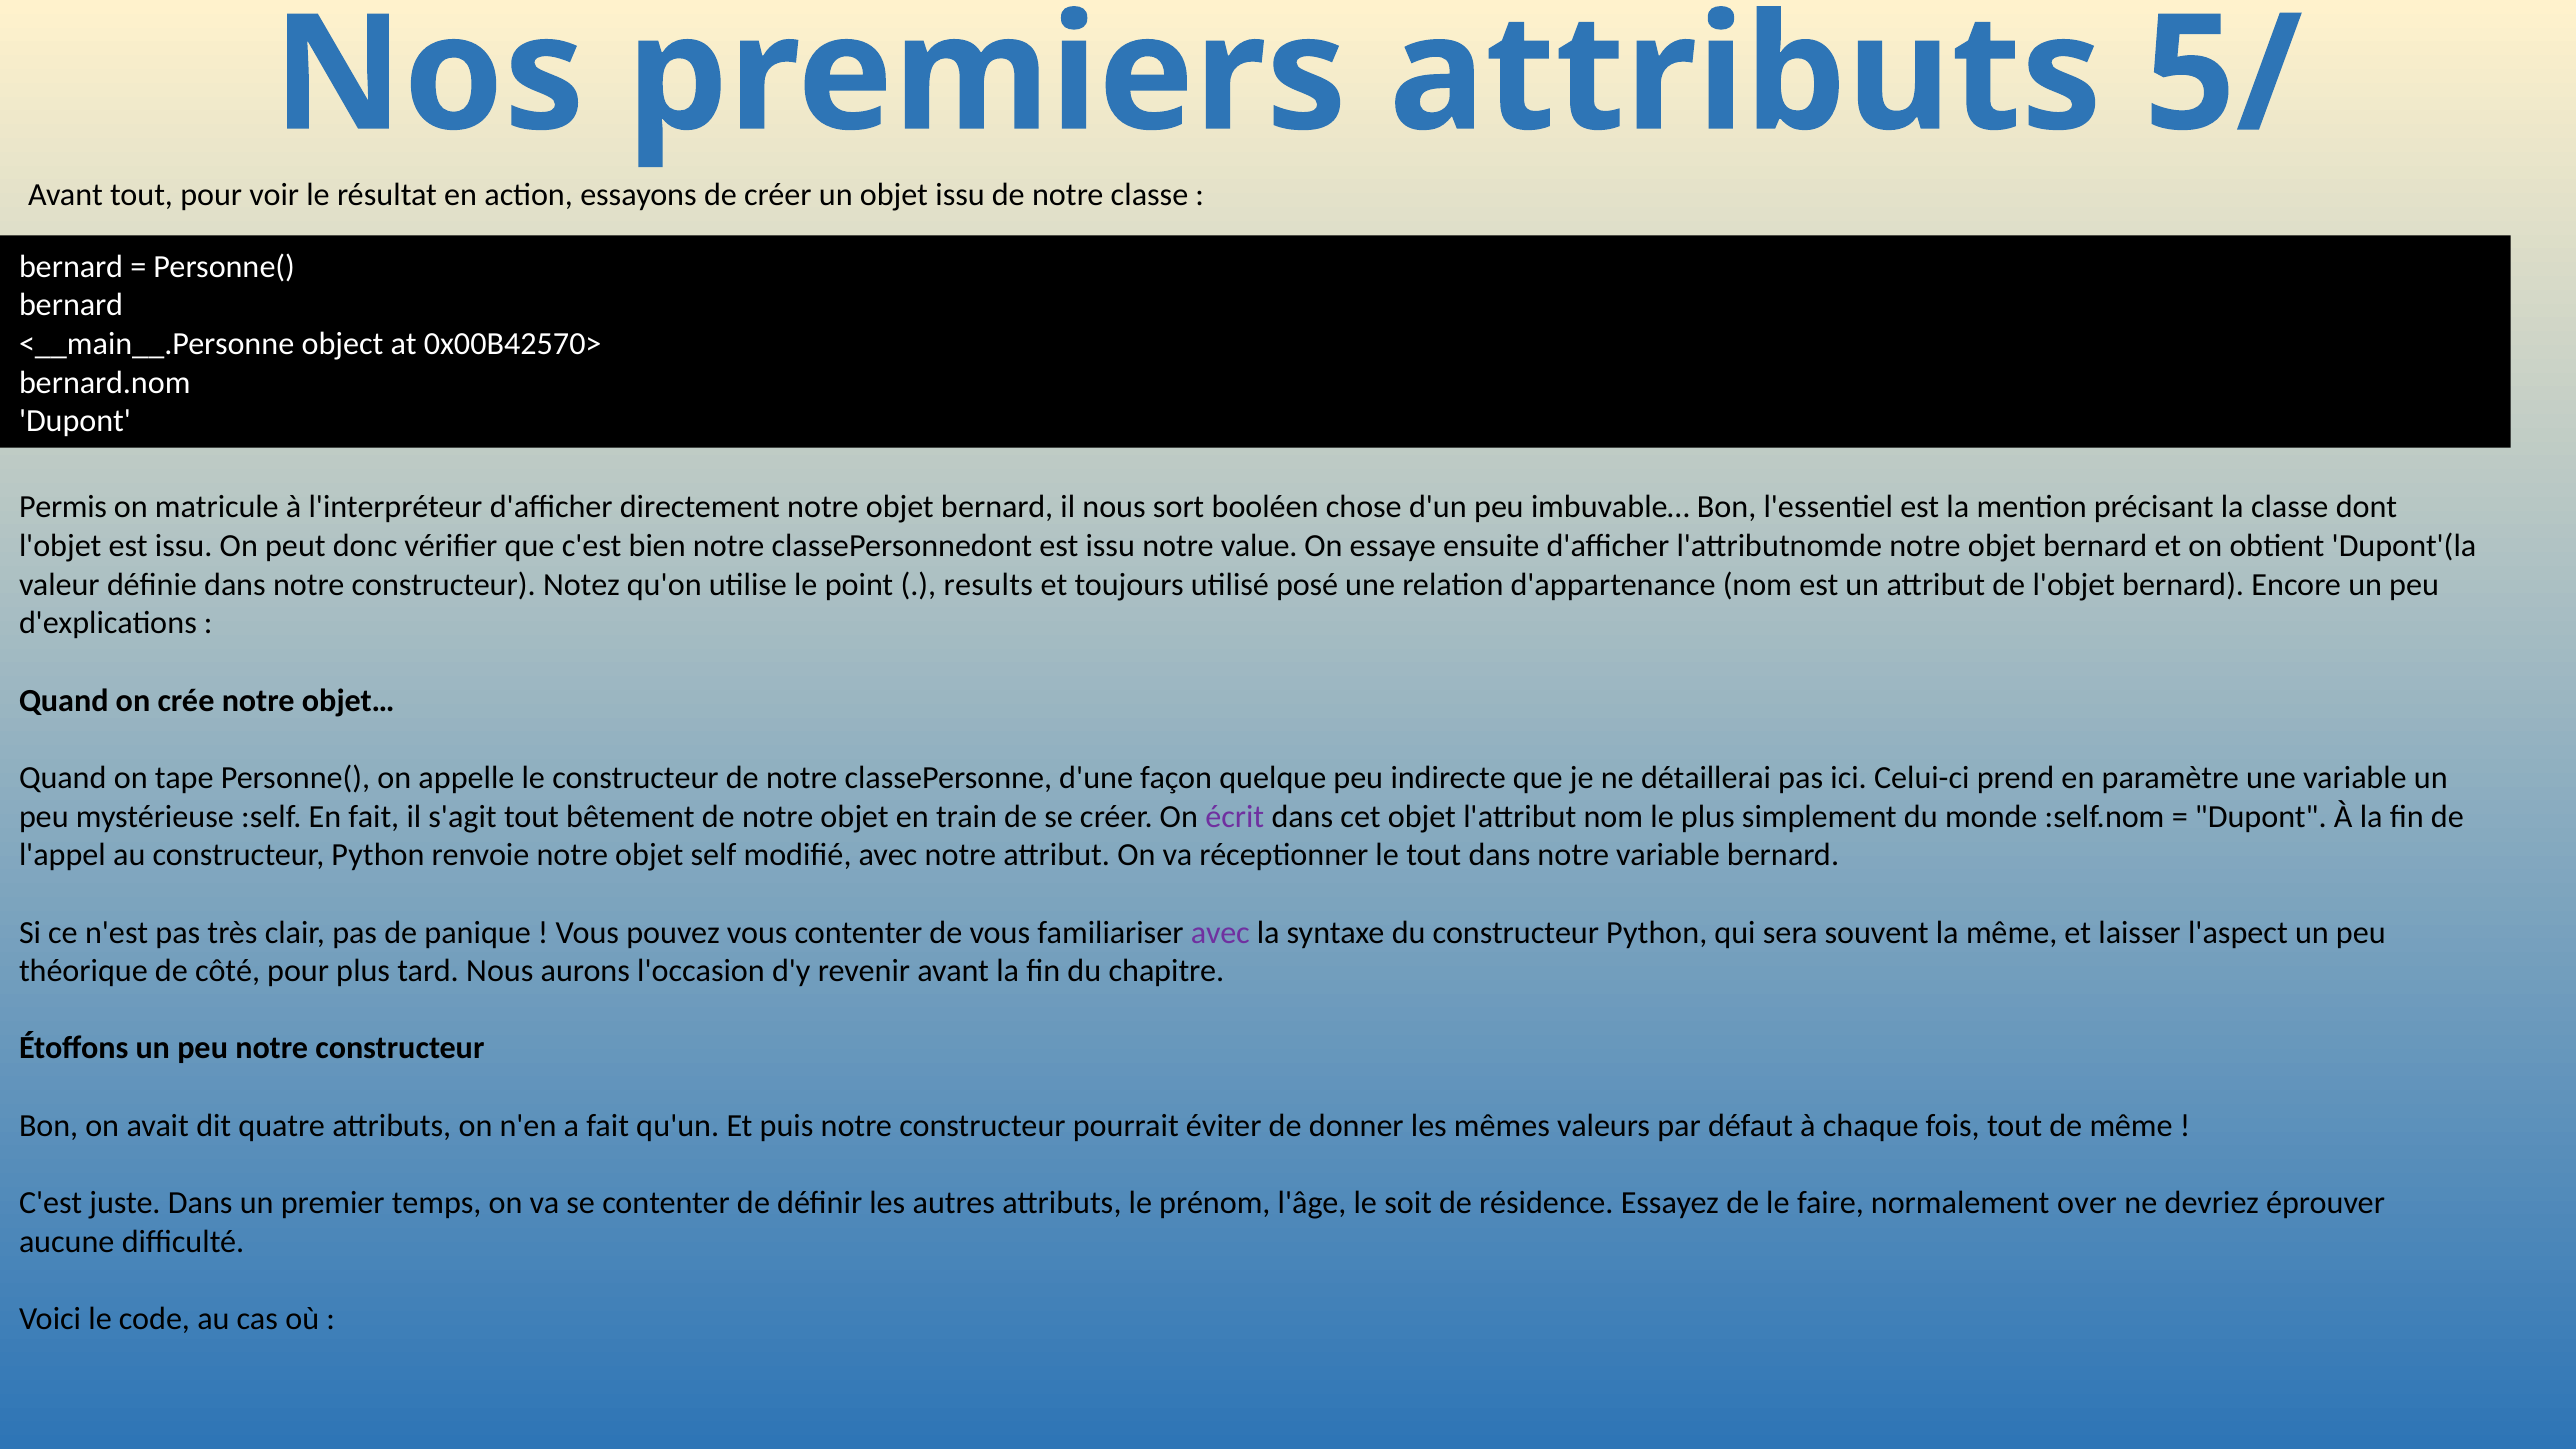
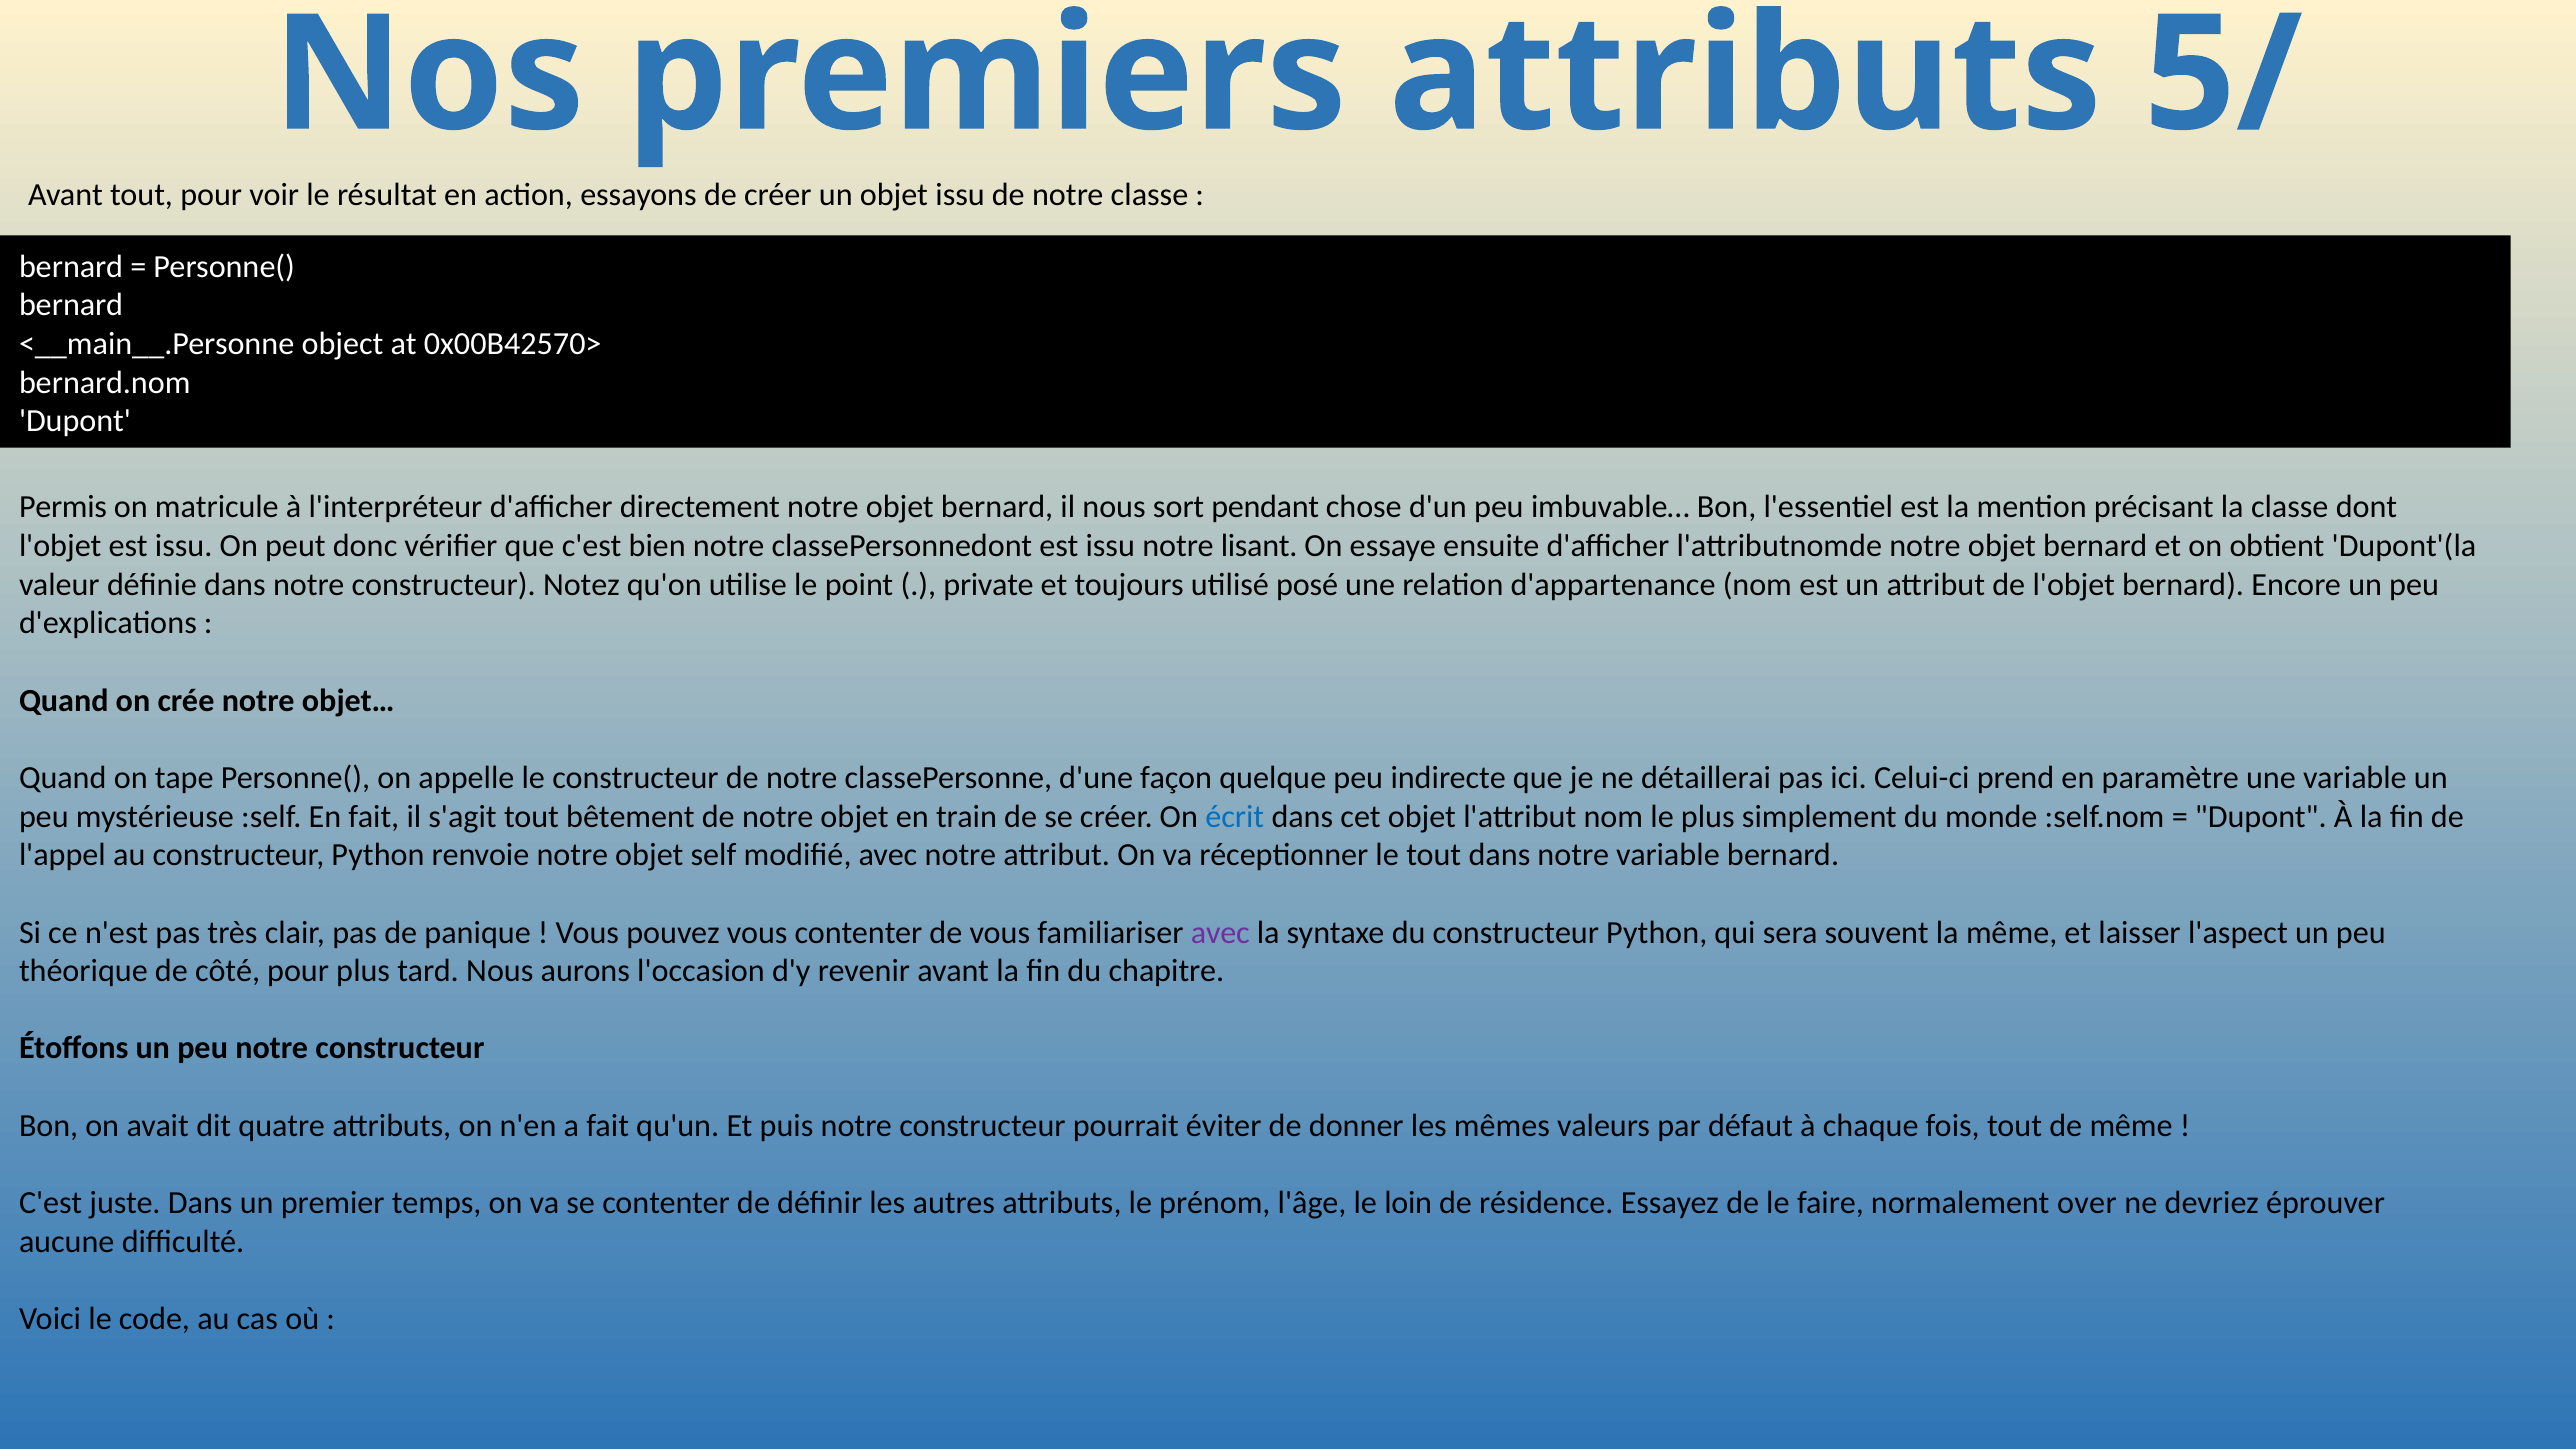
booléen: booléen -> pendant
value: value -> lisant
results: results -> private
écrit colour: purple -> blue
soit: soit -> loin
